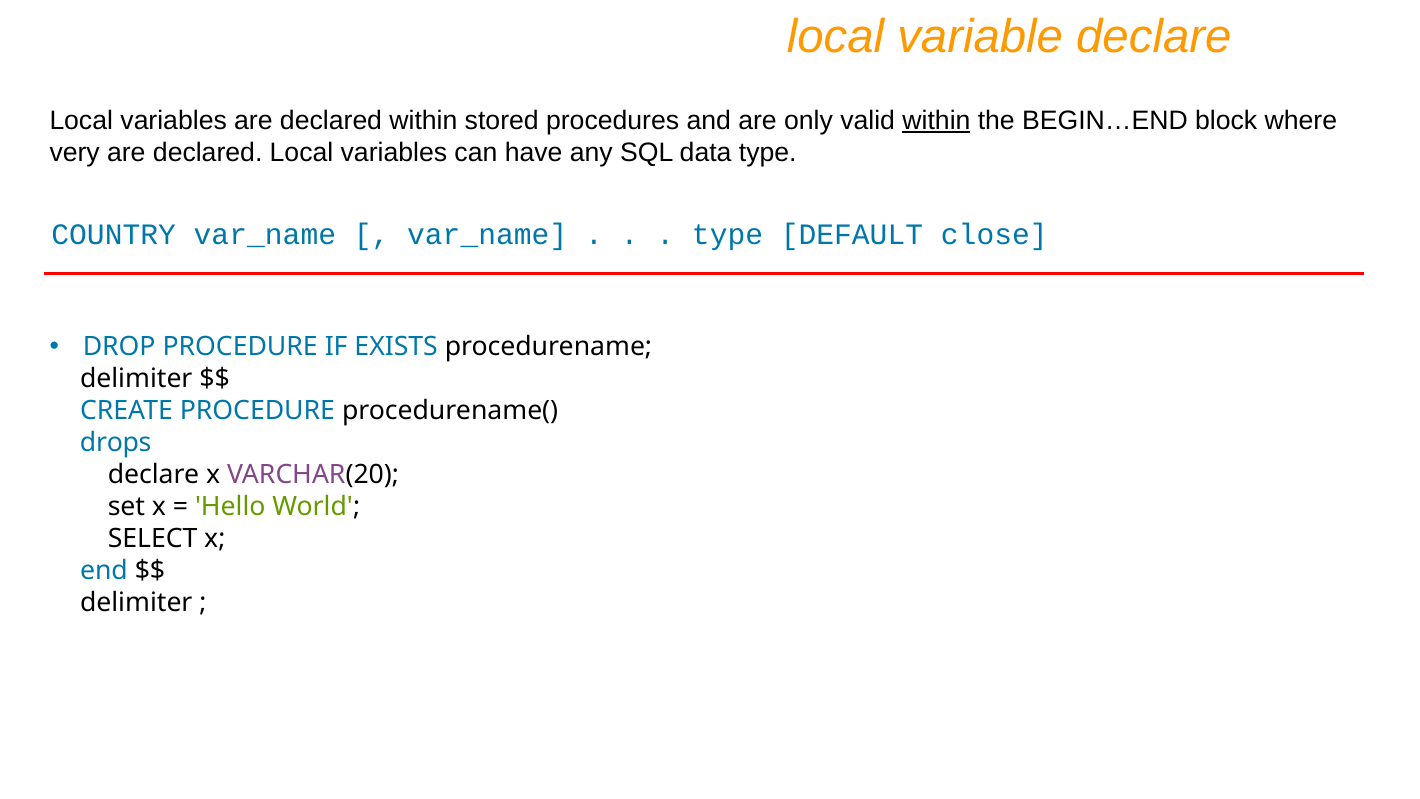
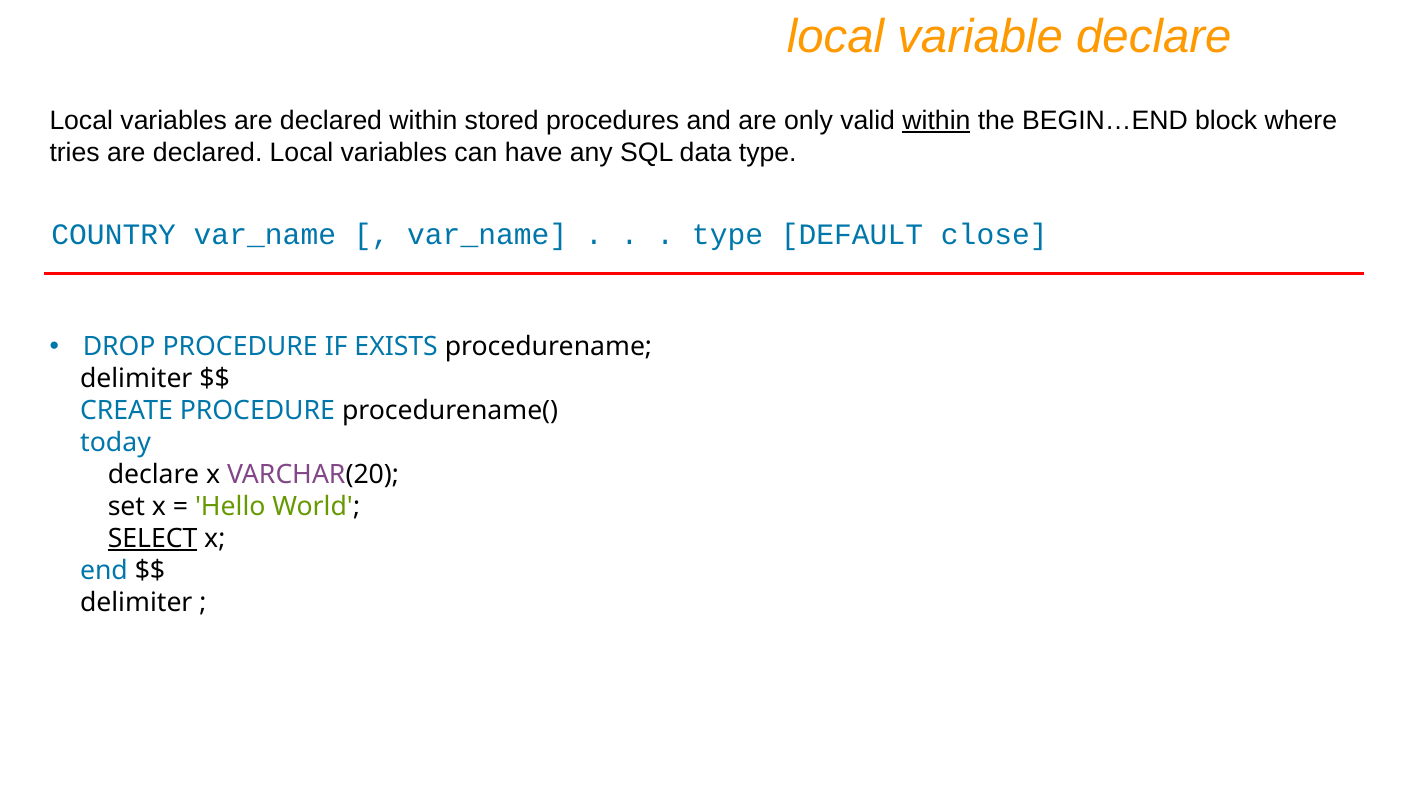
very: very -> tries
drops: drops -> today
SELECT underline: none -> present
